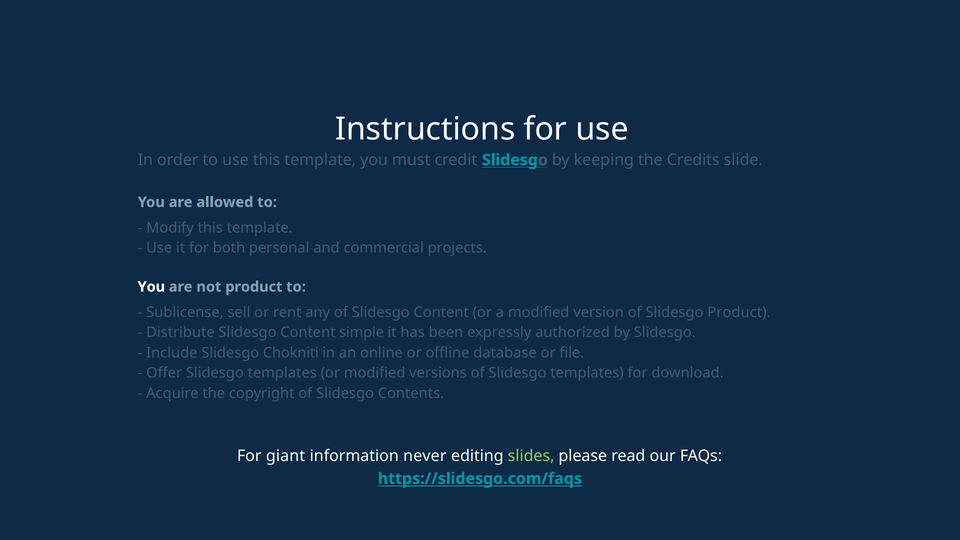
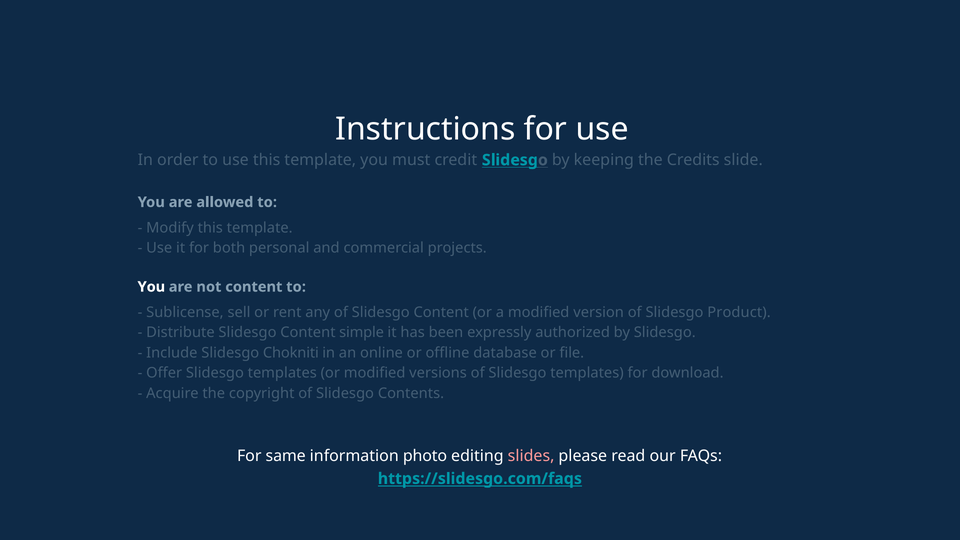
not product: product -> content
giant: giant -> same
never: never -> photo
slides colour: light green -> pink
